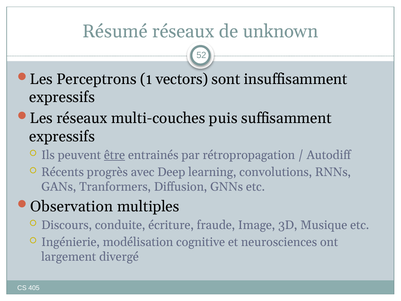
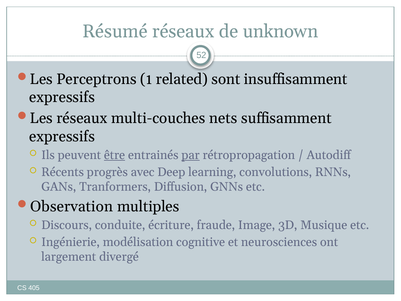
vectors: vectors -> related
puis: puis -> nets
par underline: none -> present
